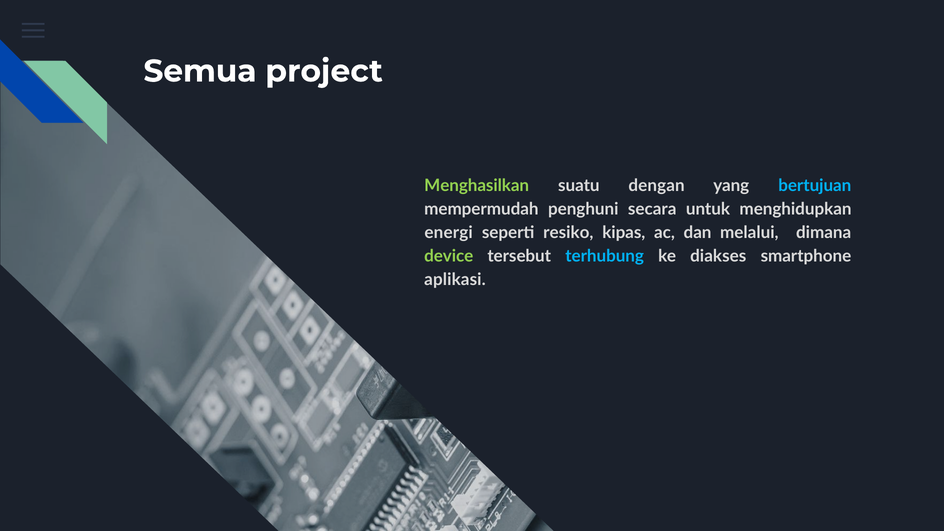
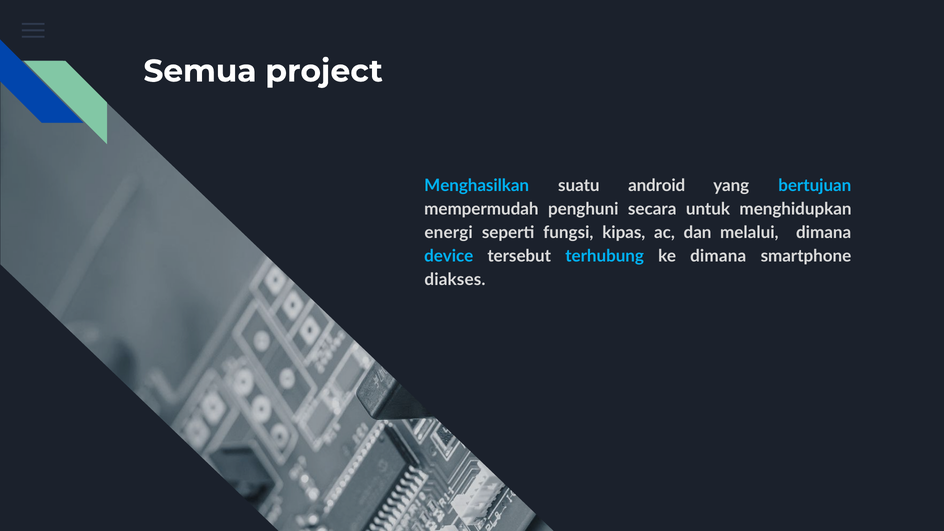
Menghasilkan colour: light green -> light blue
dengan: dengan -> android
resiko: resiko -> fungsi
device colour: light green -> light blue
ke diakses: diakses -> dimana
aplikasi: aplikasi -> diakses
